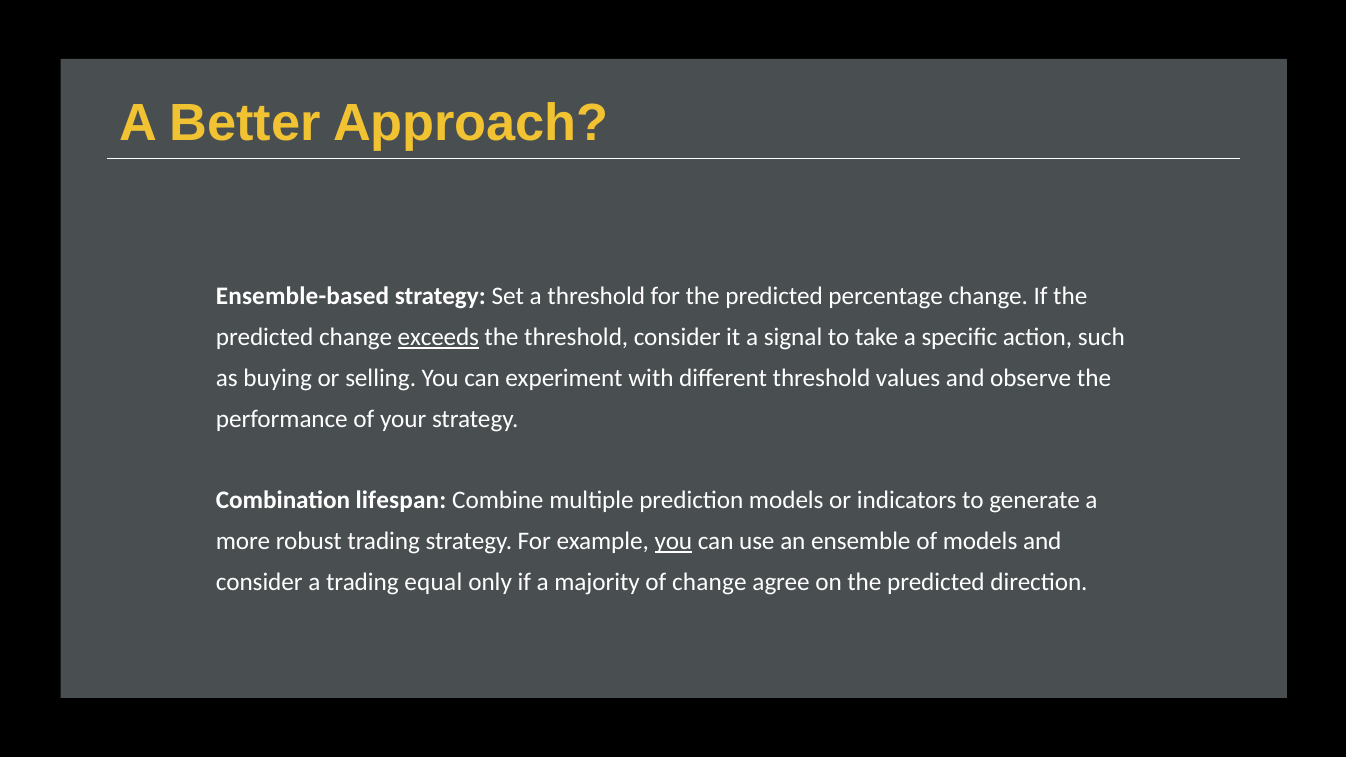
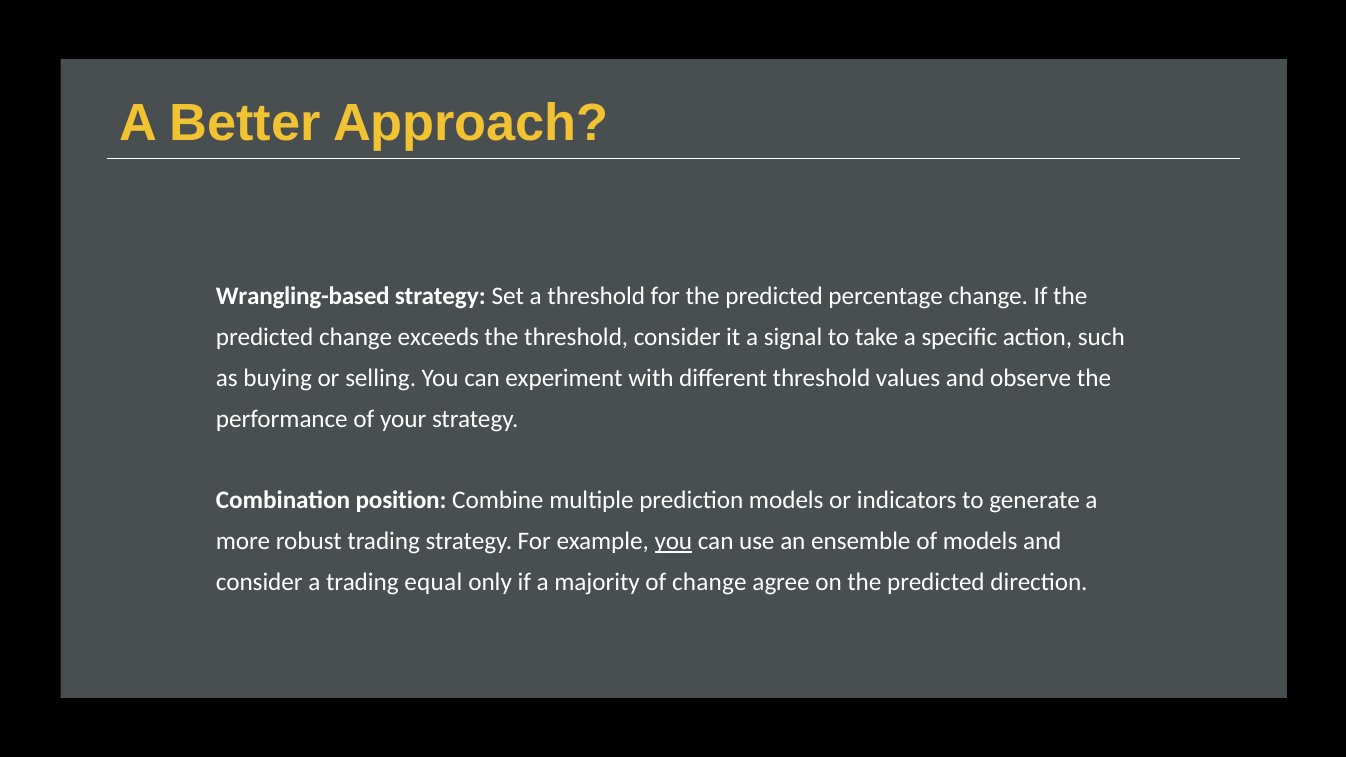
Ensemble-based: Ensemble-based -> Wrangling-based
exceeds underline: present -> none
lifespan: lifespan -> position
